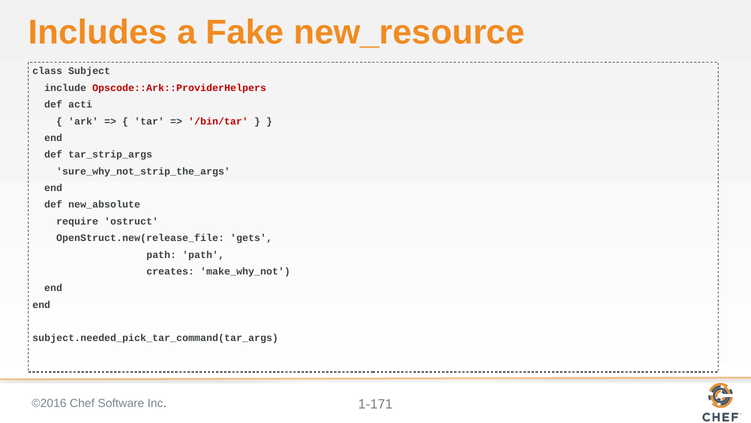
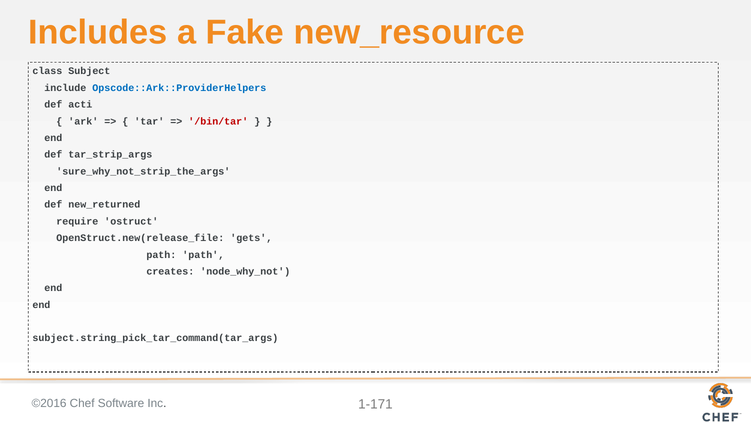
Opscode::Ark::ProviderHelpers colour: red -> blue
new_absolute: new_absolute -> new_returned
make_why_not: make_why_not -> node_why_not
subject.needed_pick_tar_command(tar_args: subject.needed_pick_tar_command(tar_args -> subject.string_pick_tar_command(tar_args
